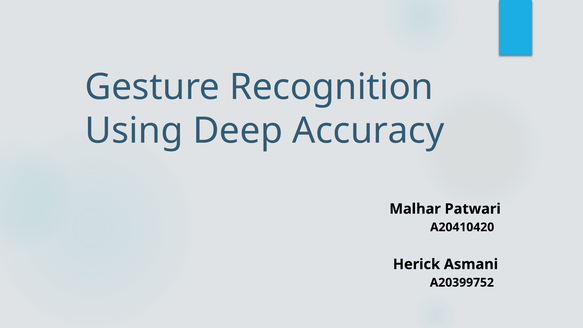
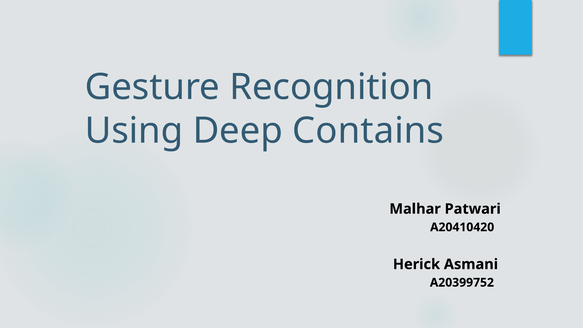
Accuracy: Accuracy -> Contains
